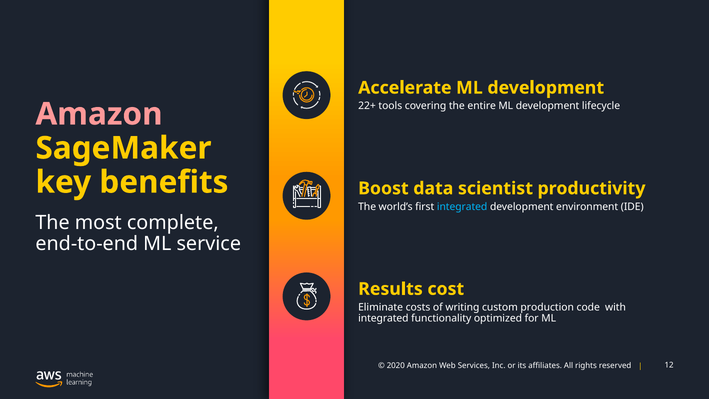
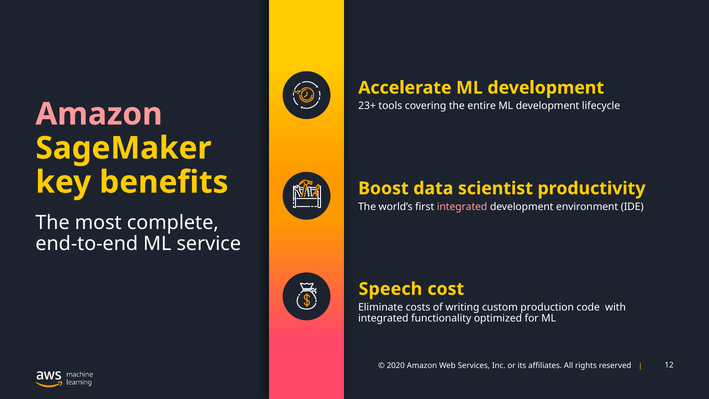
22+: 22+ -> 23+
integrated at (462, 207) colour: light blue -> pink
Results: Results -> Speech
